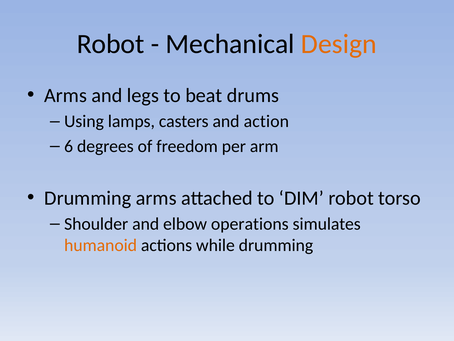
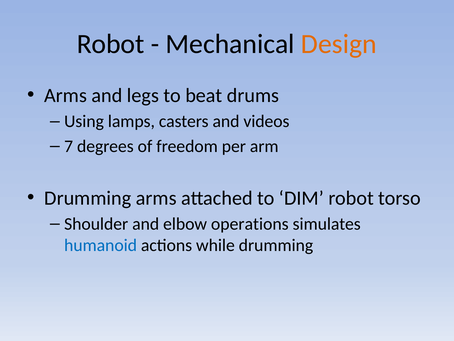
action: action -> videos
6: 6 -> 7
humanoid colour: orange -> blue
